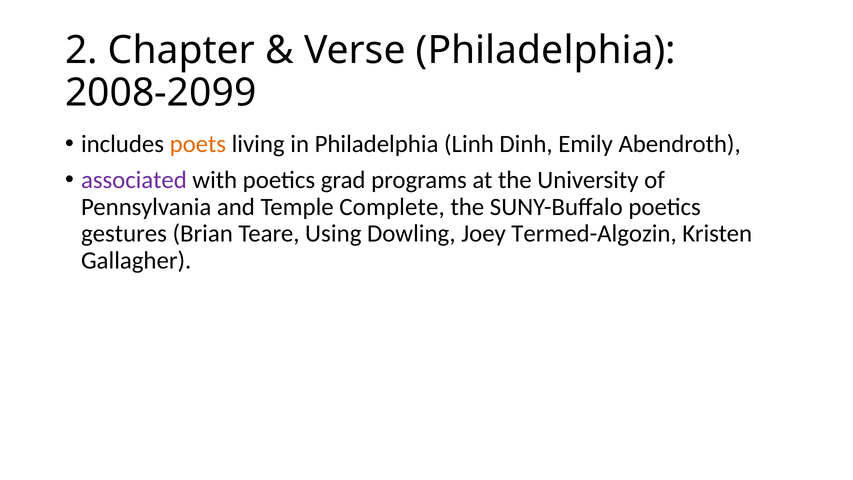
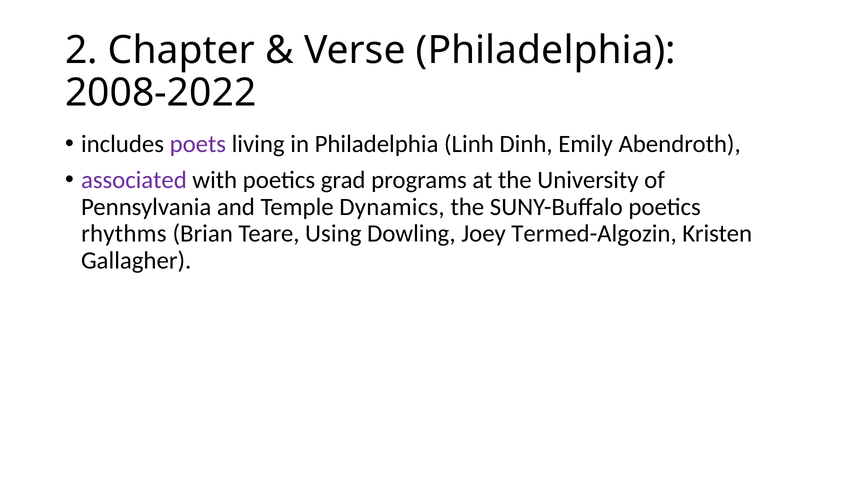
2008-2099: 2008-2099 -> 2008-2022
poets colour: orange -> purple
Complete: Complete -> Dynamics
gestures: gestures -> rhythms
